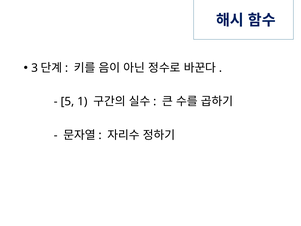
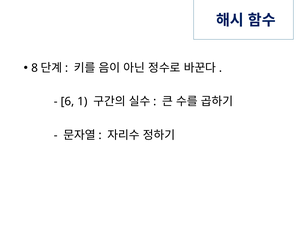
3: 3 -> 8
5: 5 -> 6
